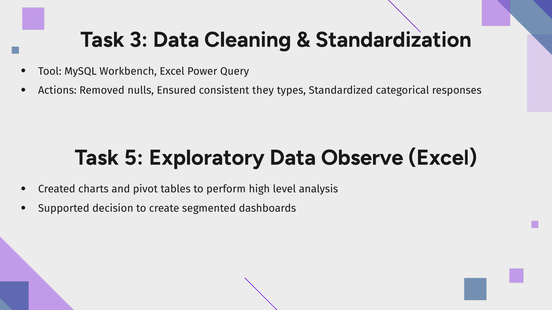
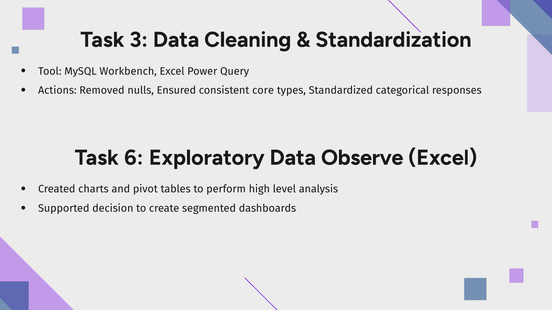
they: they -> core
5: 5 -> 6
